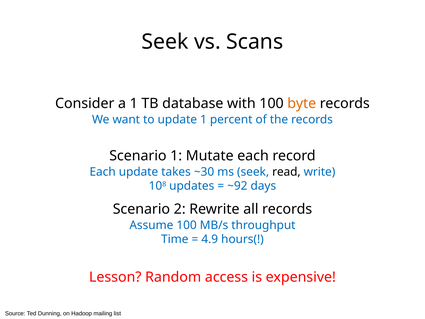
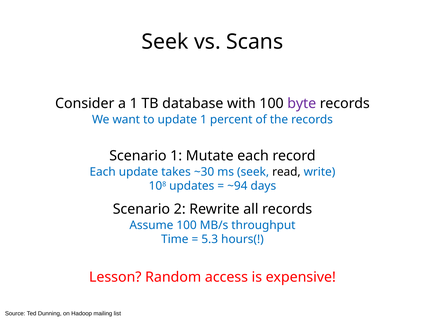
byte colour: orange -> purple
~92: ~92 -> ~94
4.9: 4.9 -> 5.3
